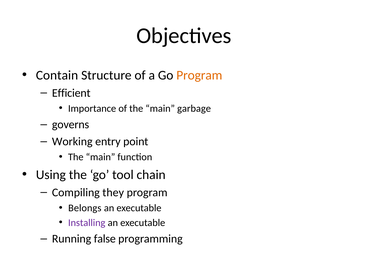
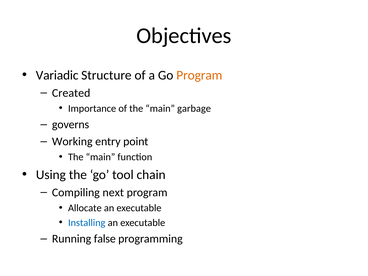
Contain: Contain -> Variadic
Efficient: Efficient -> Created
they: they -> next
Belongs: Belongs -> Allocate
Installing colour: purple -> blue
